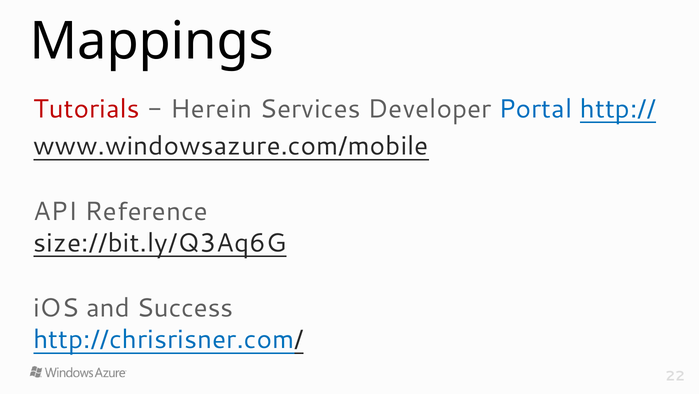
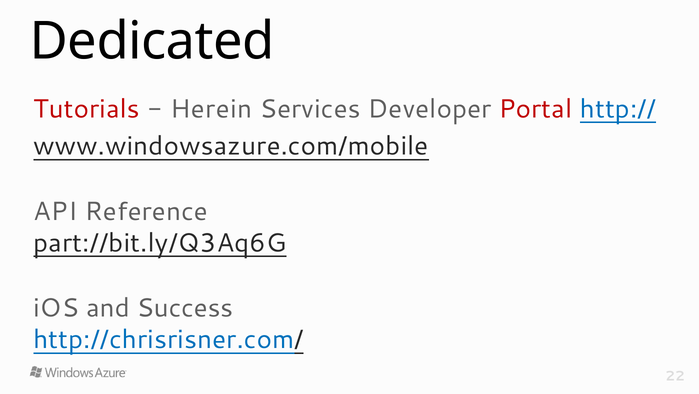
Mappings: Mappings -> Dedicated
Portal colour: blue -> red
size://bit.ly/Q3Aq6G: size://bit.ly/Q3Aq6G -> part://bit.ly/Q3Aq6G
